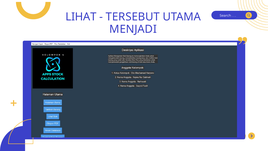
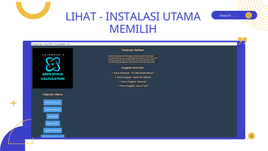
TERSEBUT: TERSEBUT -> INSTALASI
MENJADI: MENJADI -> MEMILIH
